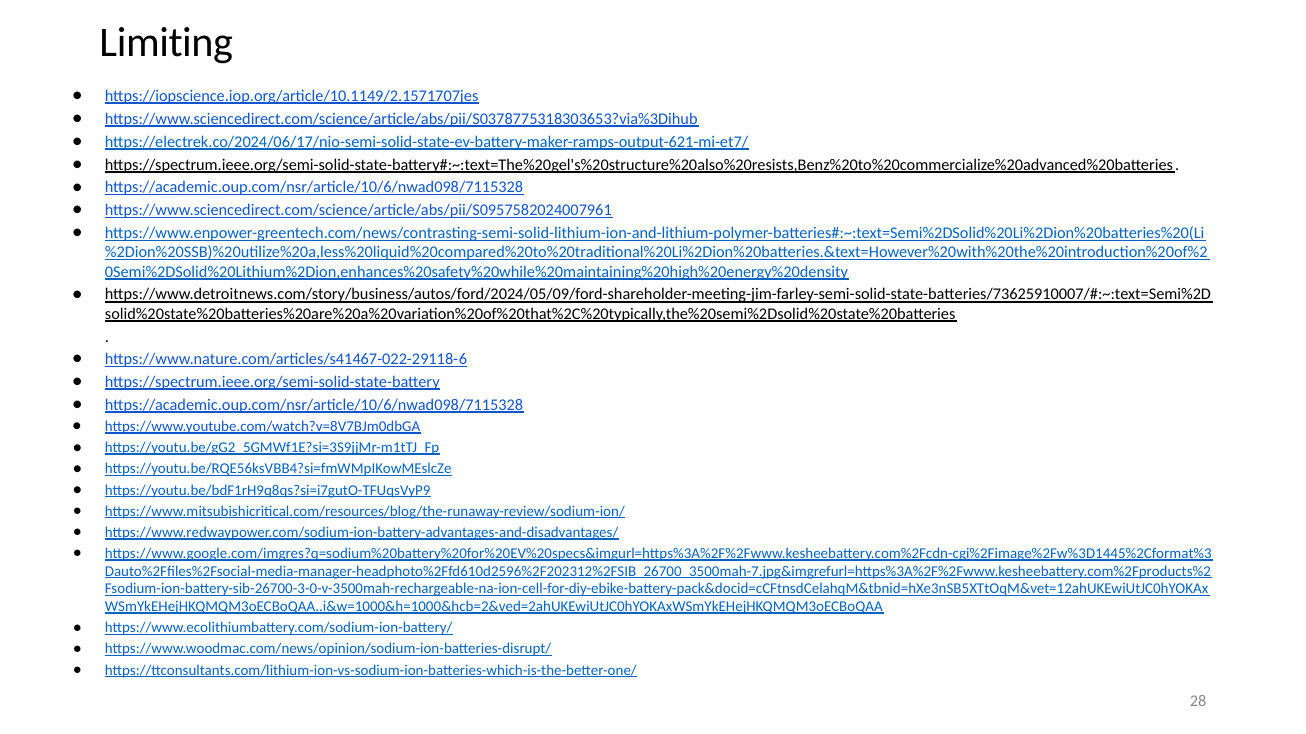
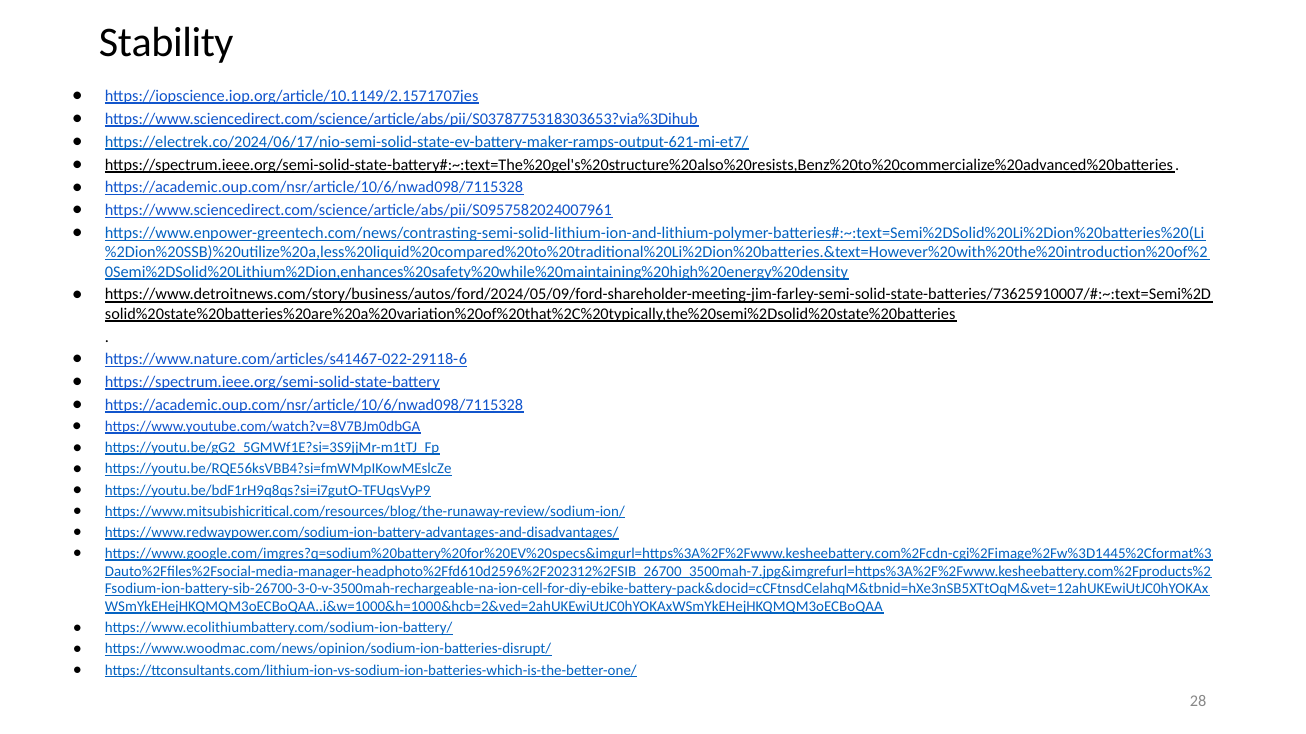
Limiting: Limiting -> Stability
